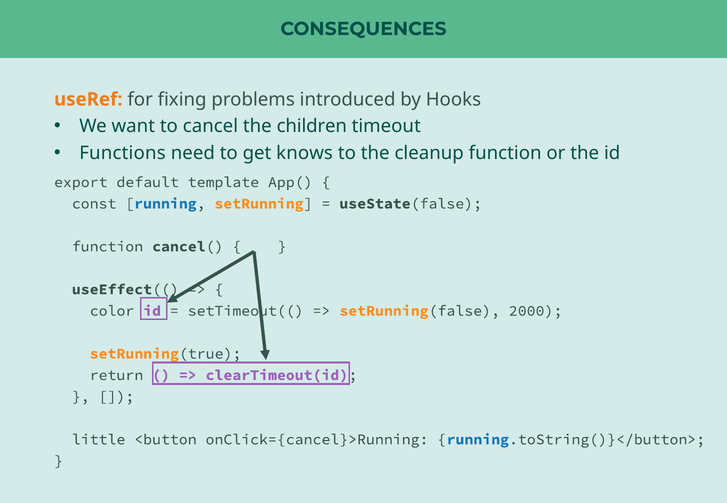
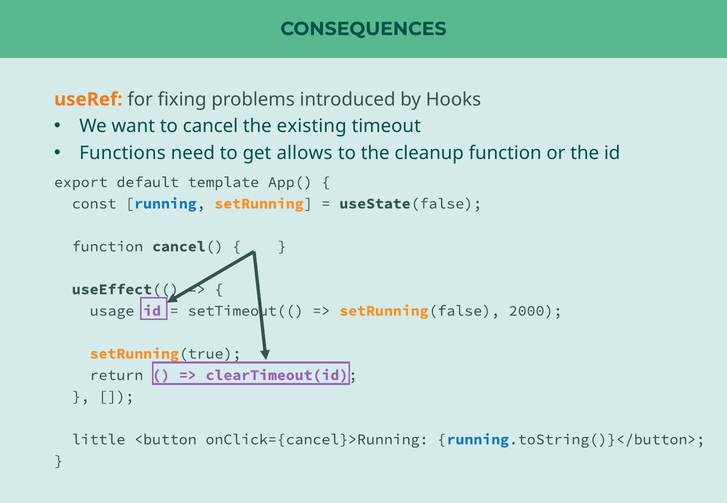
children: children -> existing
knows: knows -> allows
color: color -> usage
